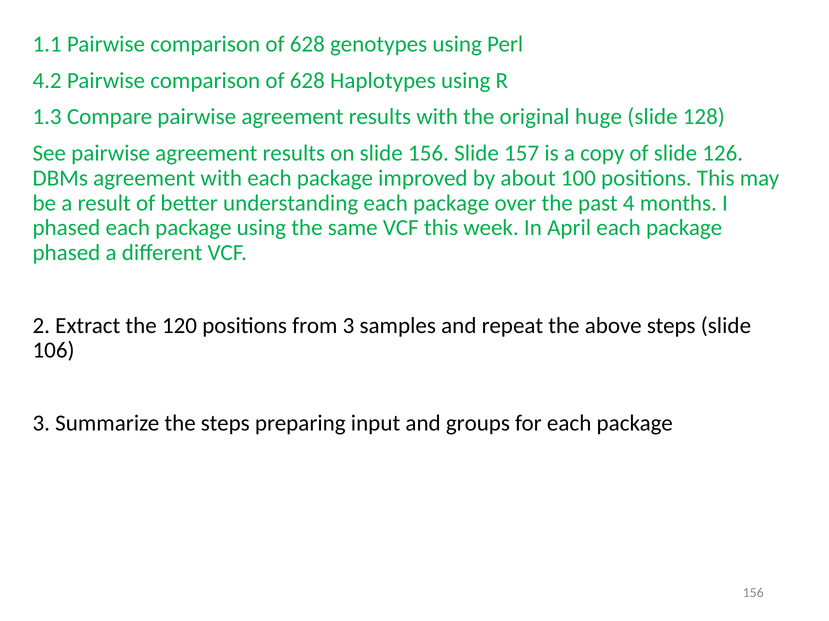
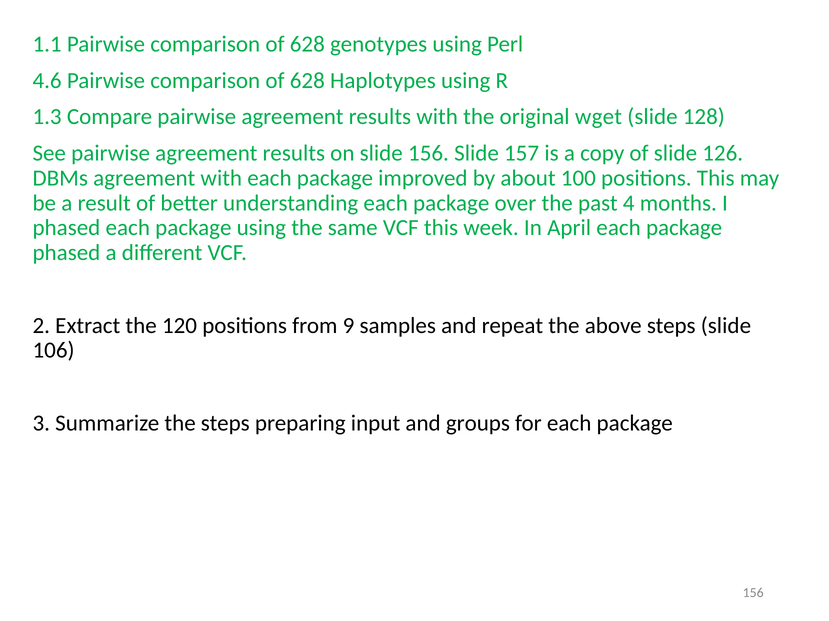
4.2: 4.2 -> 4.6
huge: huge -> wget
from 3: 3 -> 9
